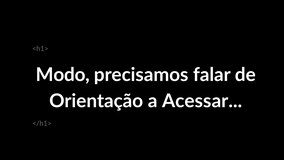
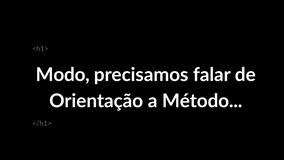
Acessar: Acessar -> Método
